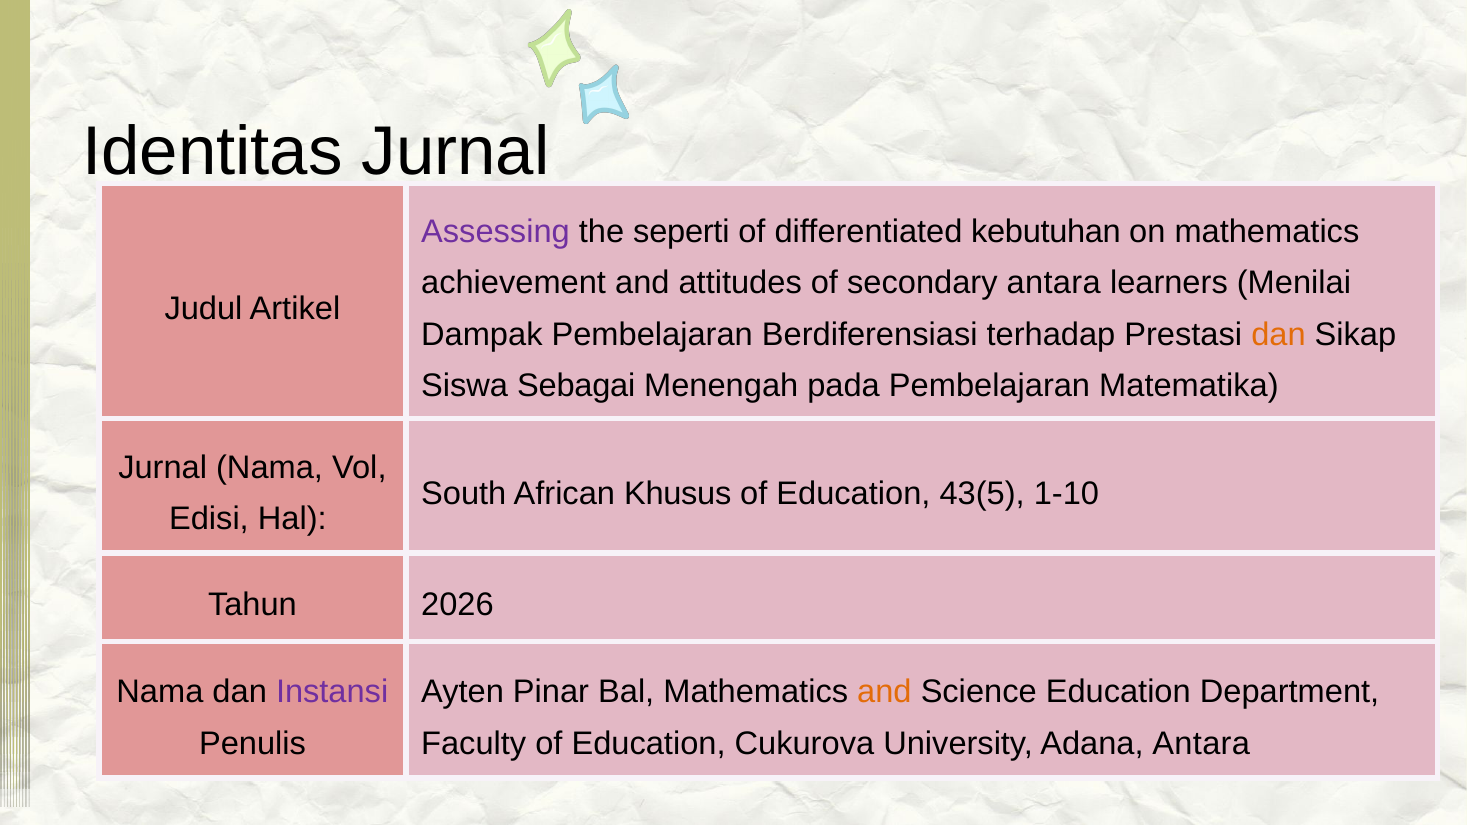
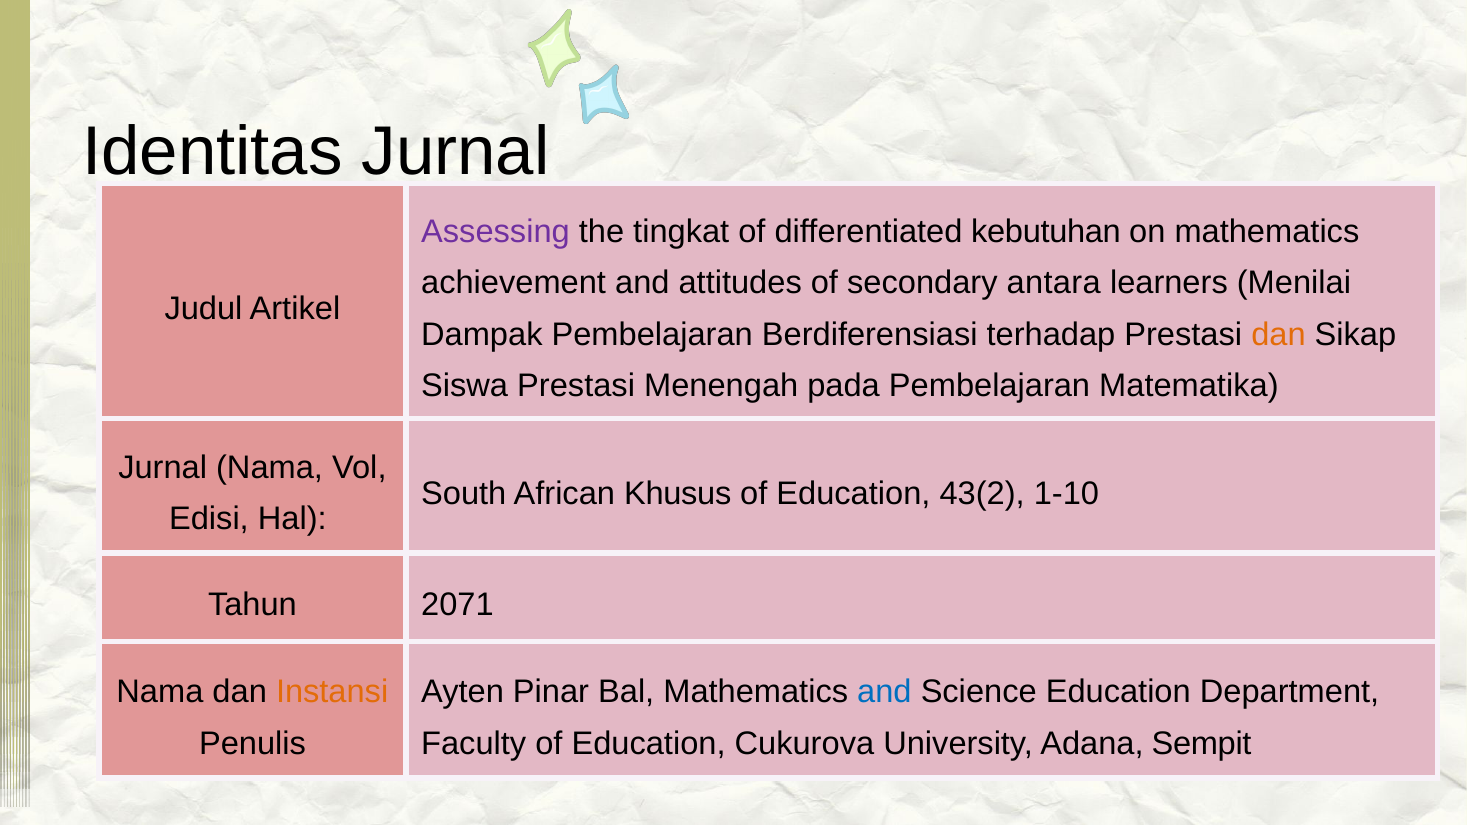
seperti: seperti -> tingkat
Siswa Sebagai: Sebagai -> Prestasi
43(5: 43(5 -> 43(2
2026: 2026 -> 2071
Instansi colour: purple -> orange
and at (884, 692) colour: orange -> blue
Adana Antara: Antara -> Sempit
